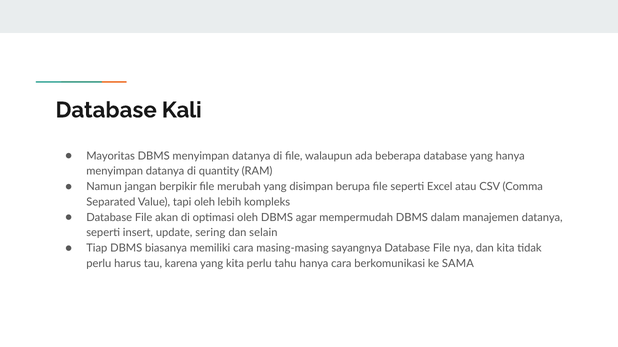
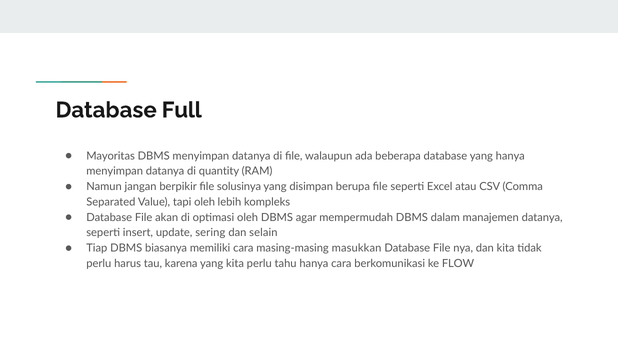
Kali: Kali -> Full
merubah: merubah -> solusinya
sayangnya: sayangnya -> masukkan
SAMA: SAMA -> FLOW
